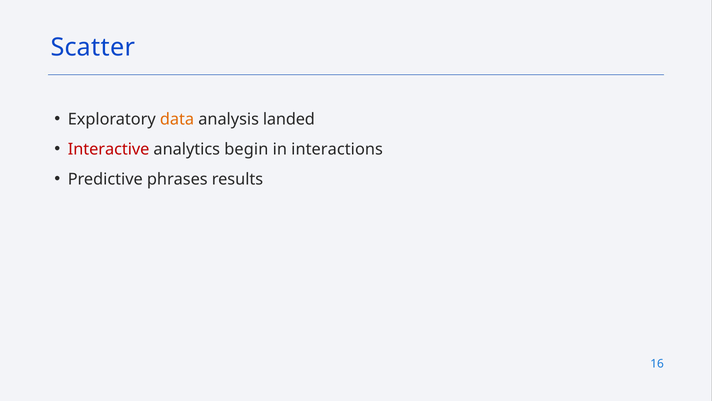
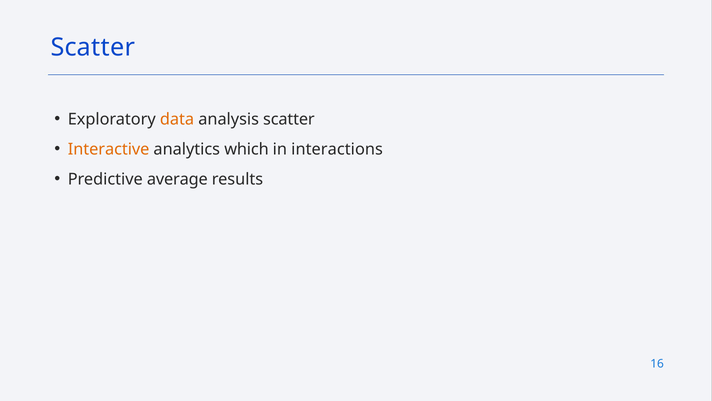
analysis landed: landed -> scatter
Interactive colour: red -> orange
begin: begin -> which
phrases: phrases -> average
